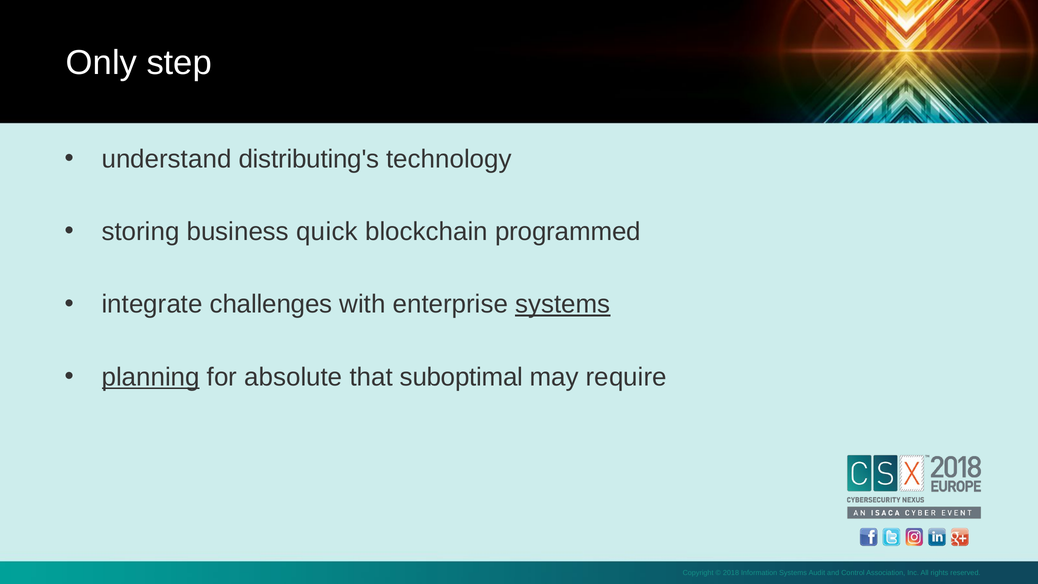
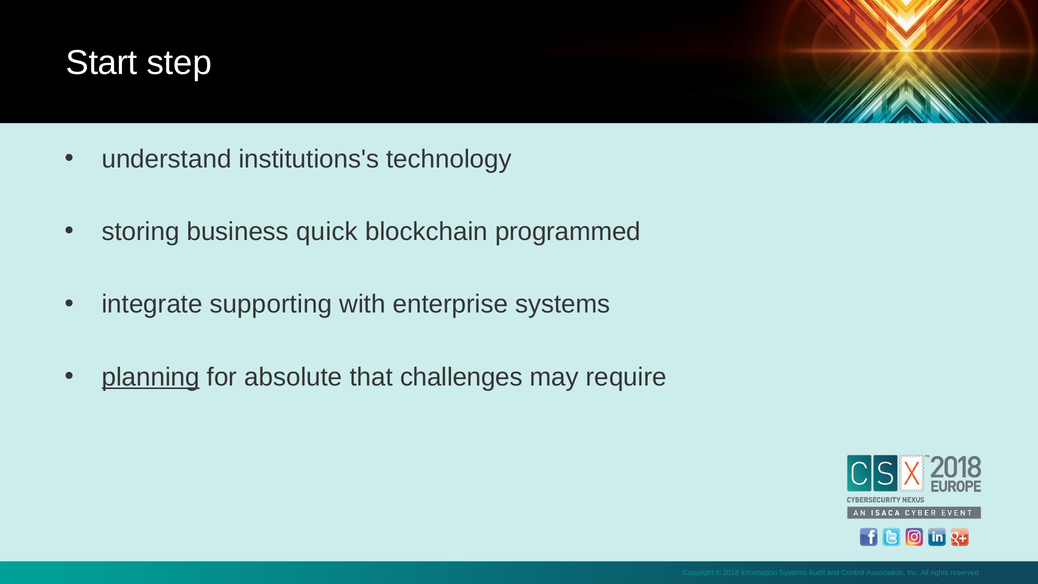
Only: Only -> Start
distributing's: distributing's -> institutions's
challenges: challenges -> supporting
systems at (563, 304) underline: present -> none
suboptimal: suboptimal -> challenges
